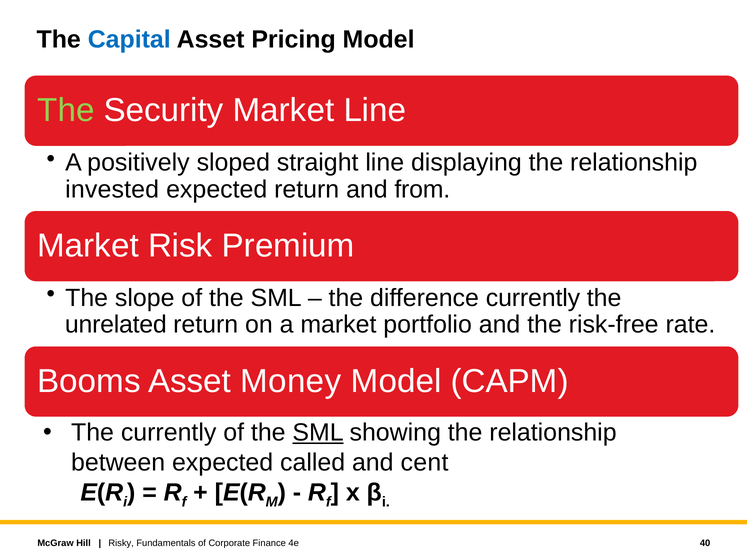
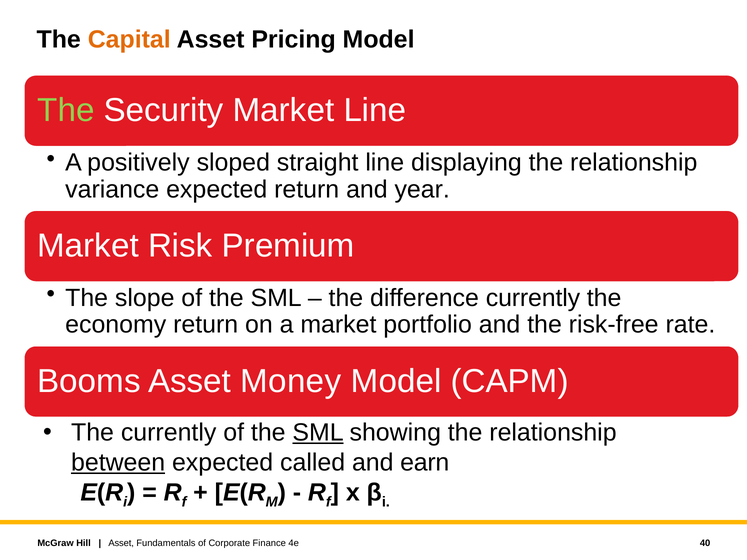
Capital colour: blue -> orange
invested: invested -> variance
from: from -> year
unrelated: unrelated -> economy
between underline: none -> present
cent: cent -> earn
Risky at (121, 543): Risky -> Asset
